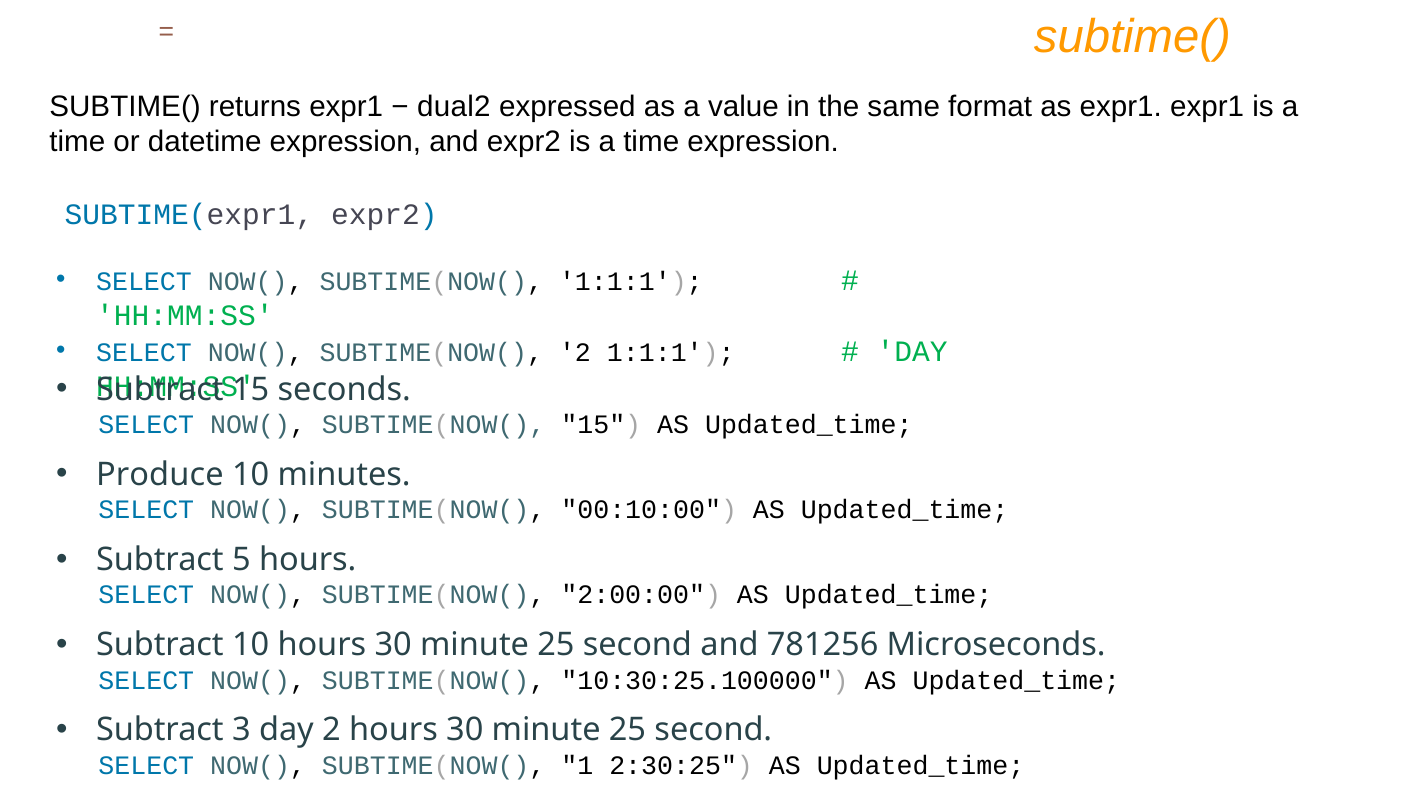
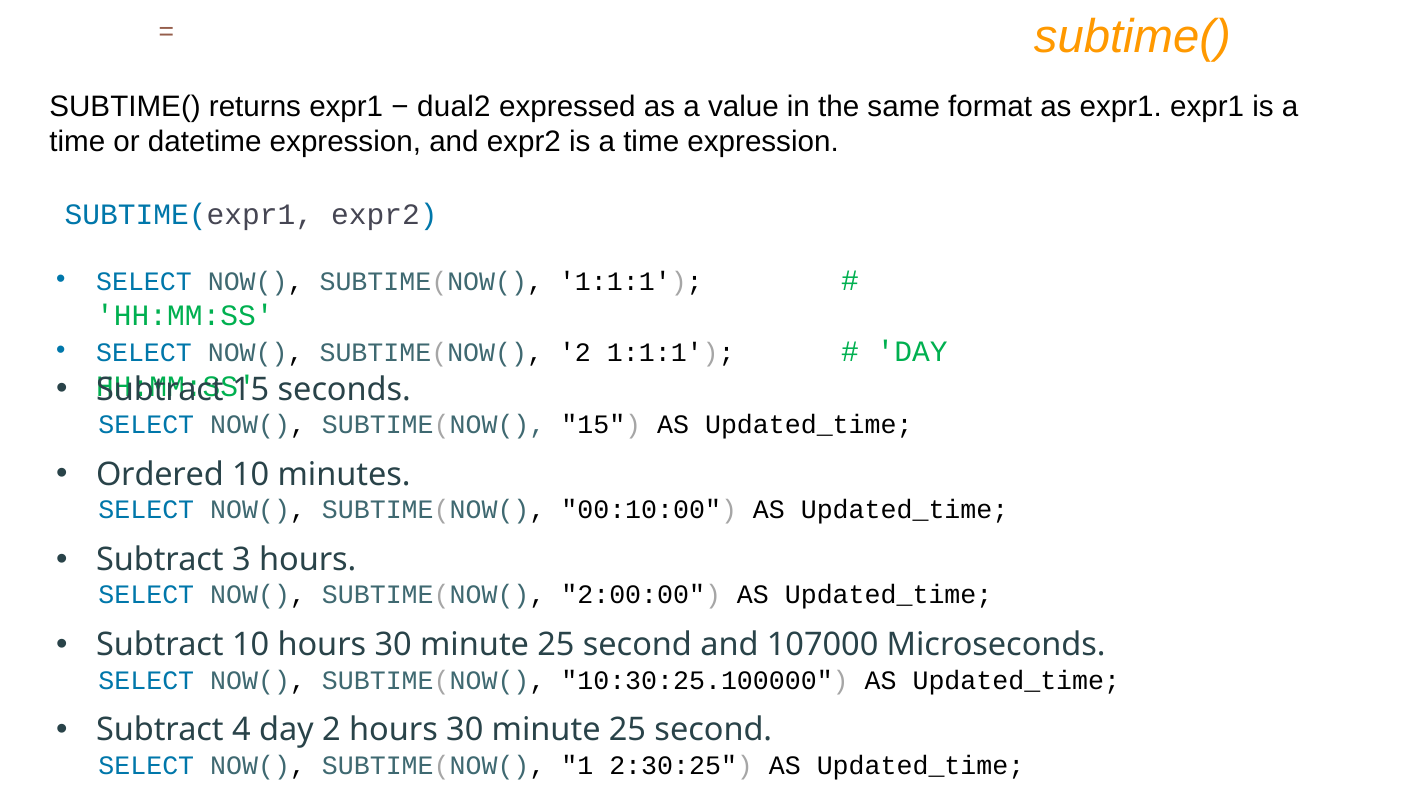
Produce: Produce -> Ordered
5: 5 -> 3
781256: 781256 -> 107000
3: 3 -> 4
